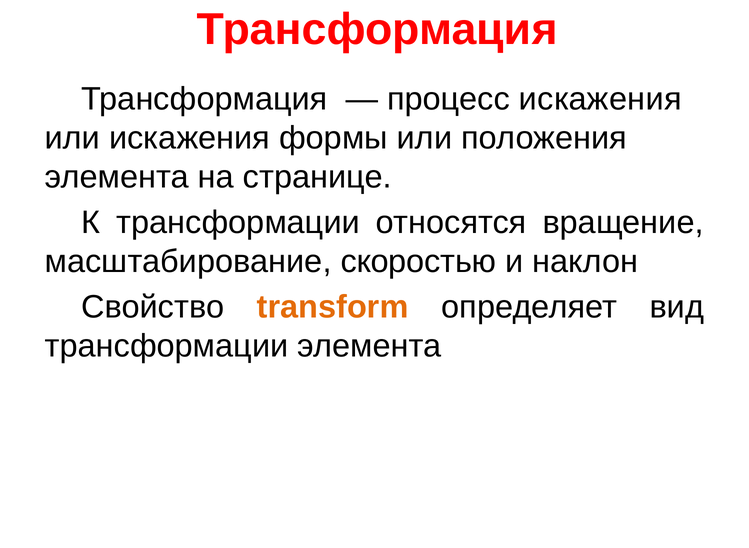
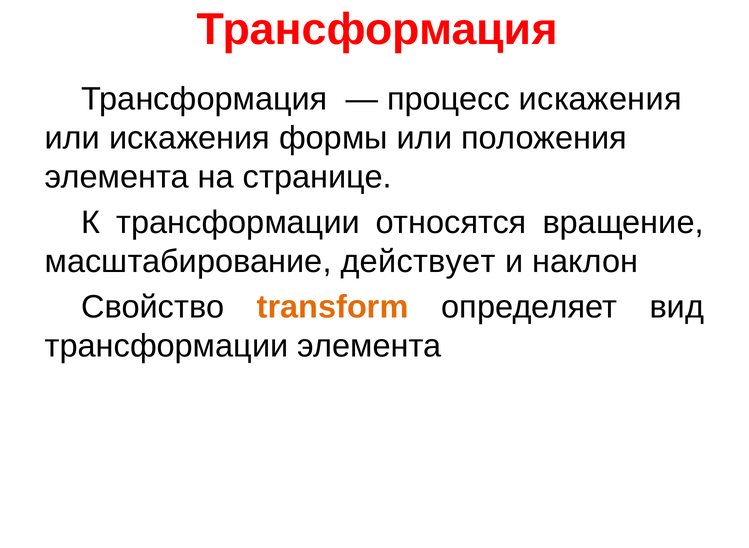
скоростью: скоростью -> действует
